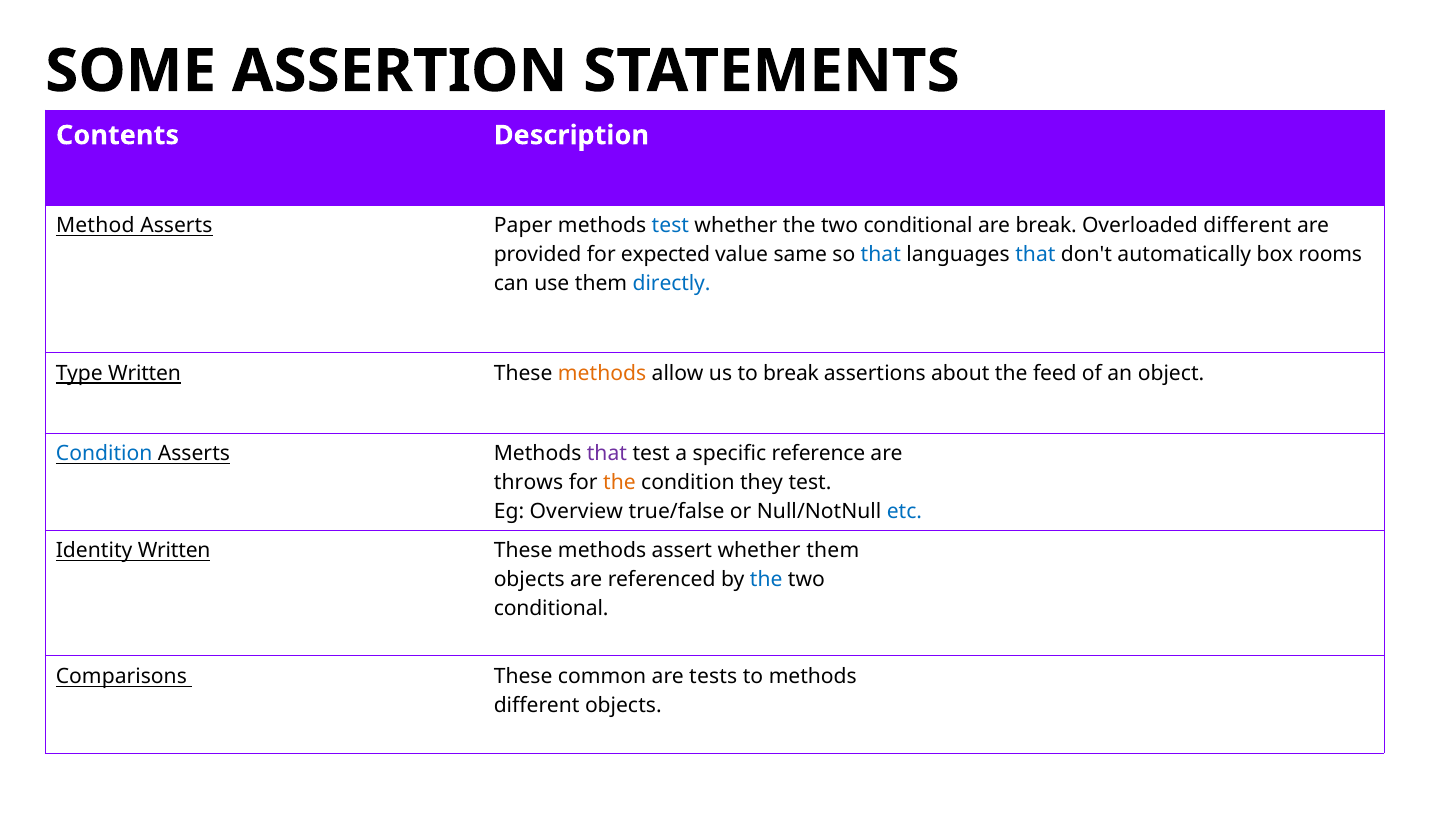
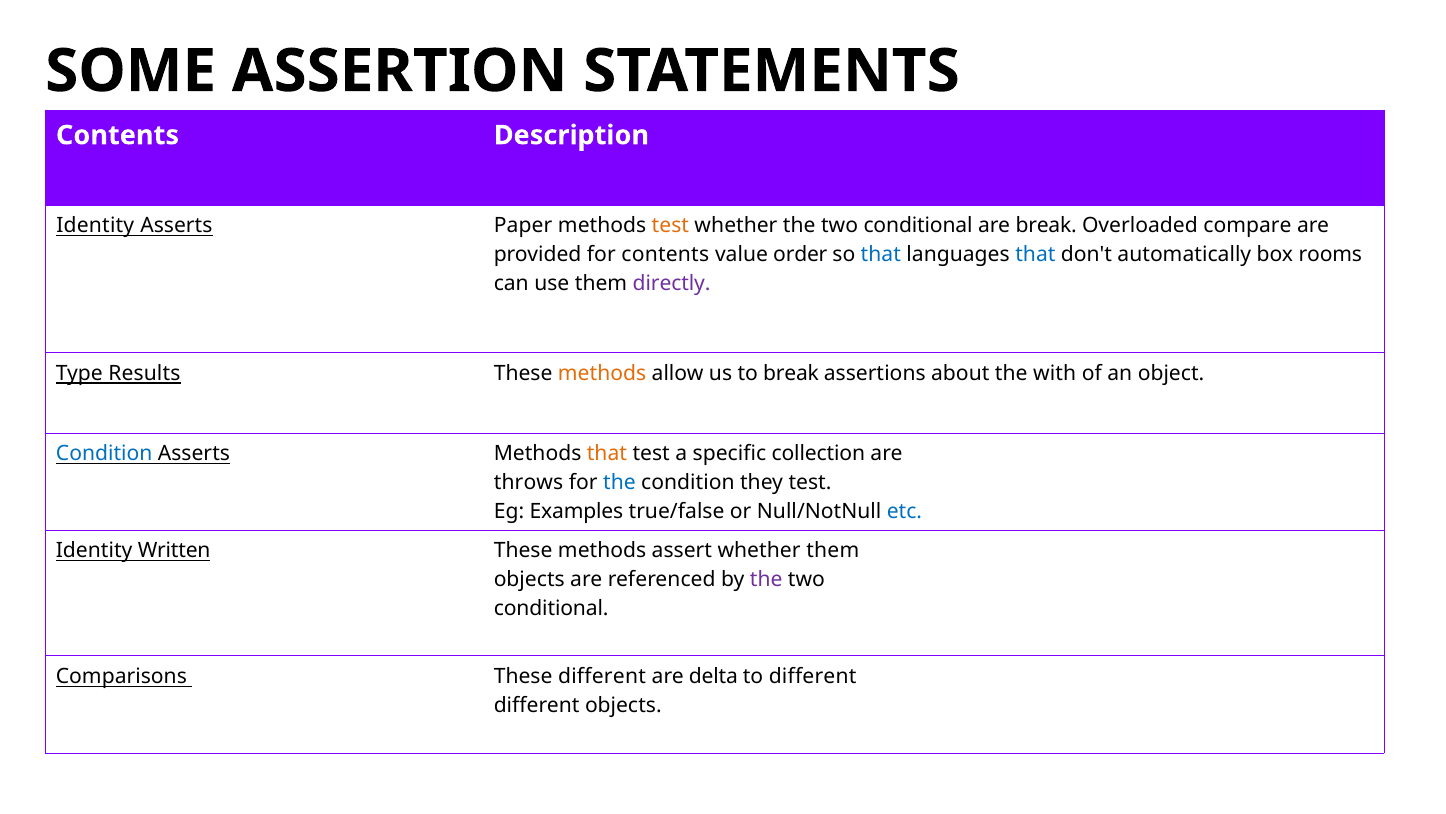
Method at (95, 226): Method -> Identity
test at (670, 226) colour: blue -> orange
Overloaded different: different -> compare
for expected: expected -> contents
same: same -> order
directly colour: blue -> purple
Type Written: Written -> Results
feed: feed -> with
that at (607, 454) colour: purple -> orange
reference: reference -> collection
the at (619, 482) colour: orange -> blue
Overview: Overview -> Examples
the at (766, 579) colour: blue -> purple
These common: common -> different
tests: tests -> delta
to methods: methods -> different
